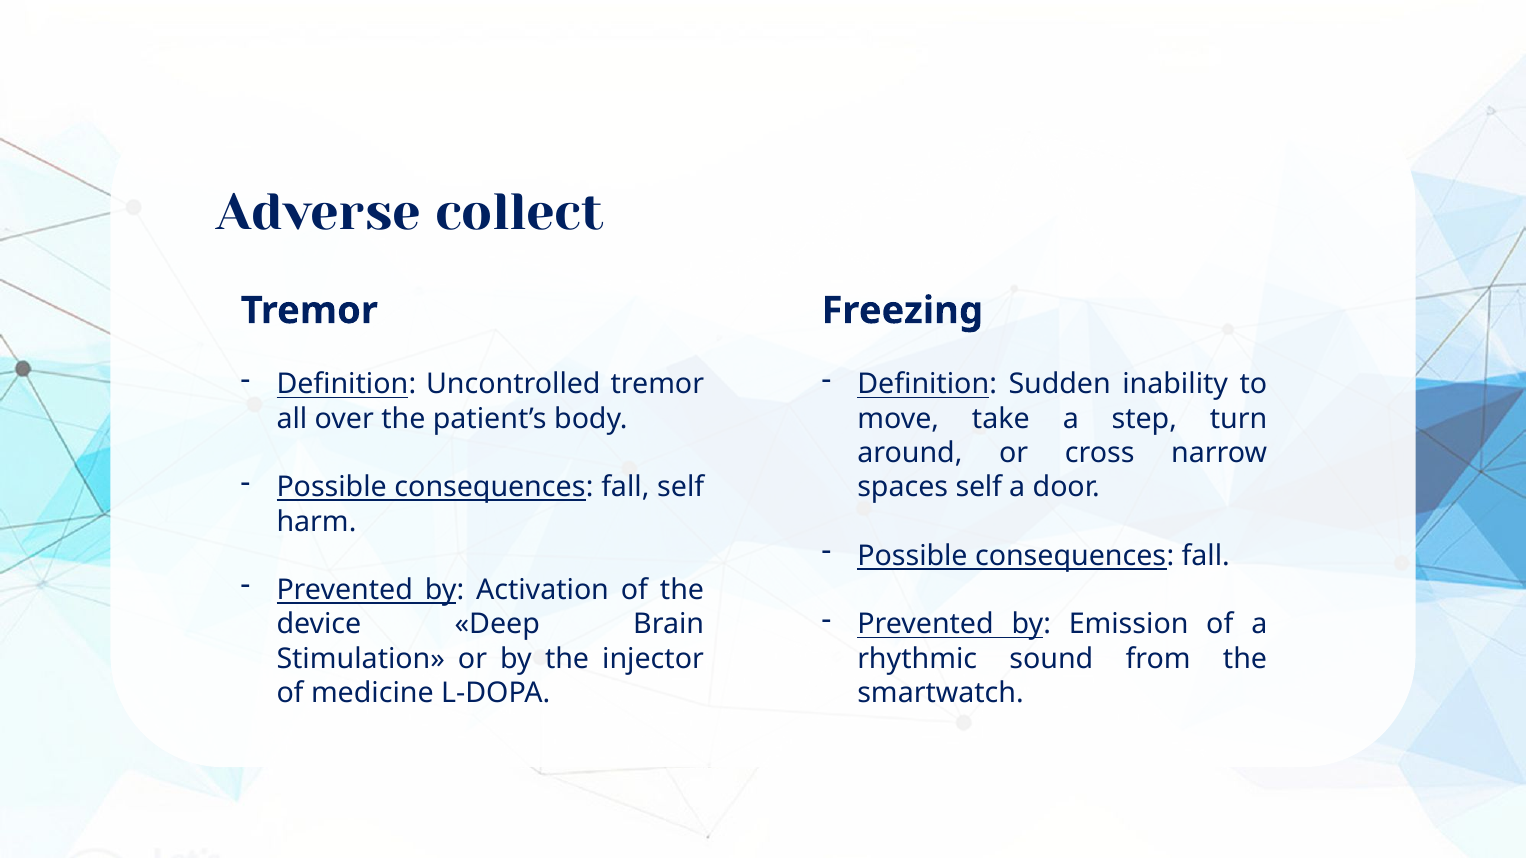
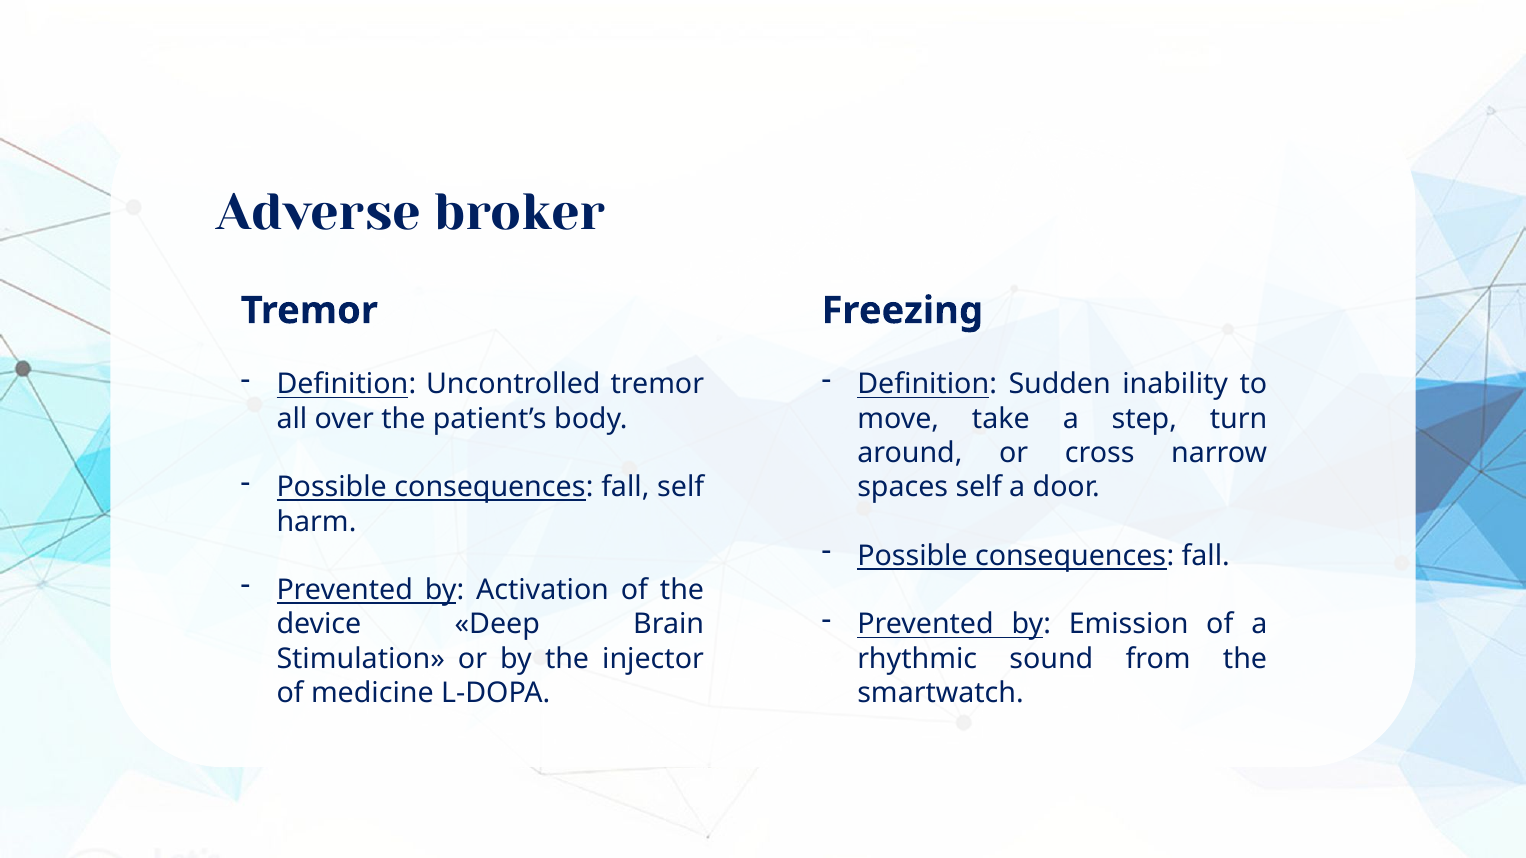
collect: collect -> broker
